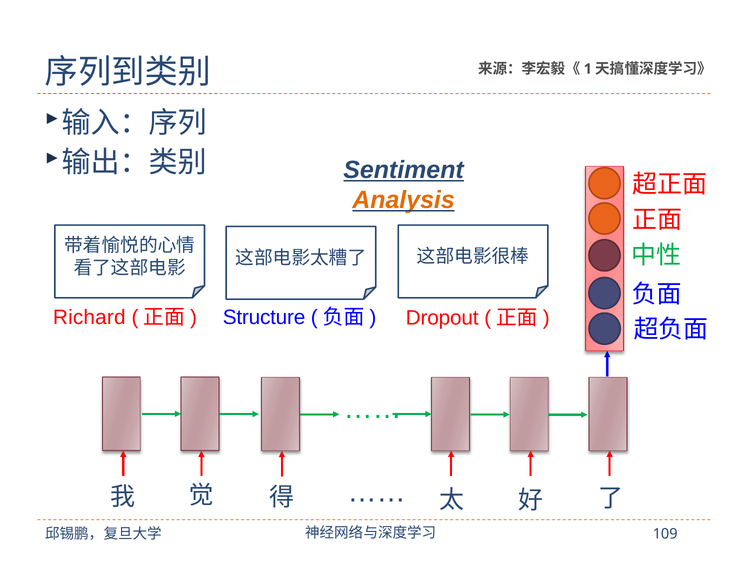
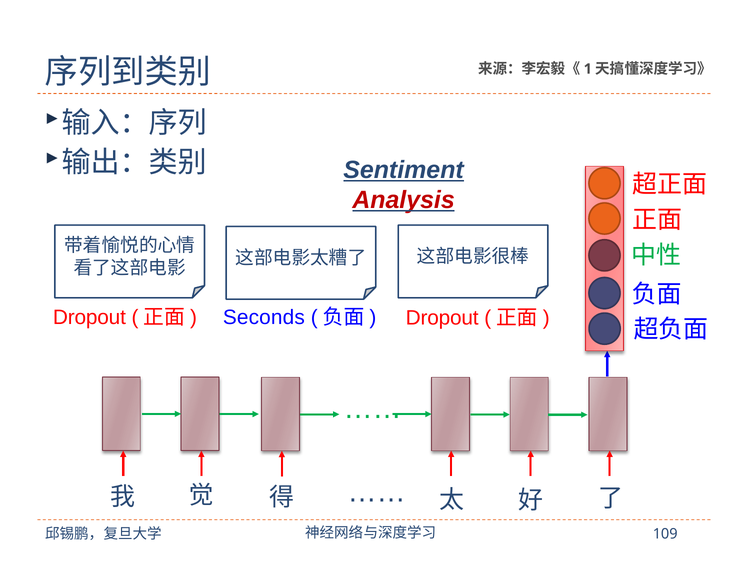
Analysis colour: orange -> red
Richard at (89, 317): Richard -> Dropout
Structure: Structure -> Seconds
